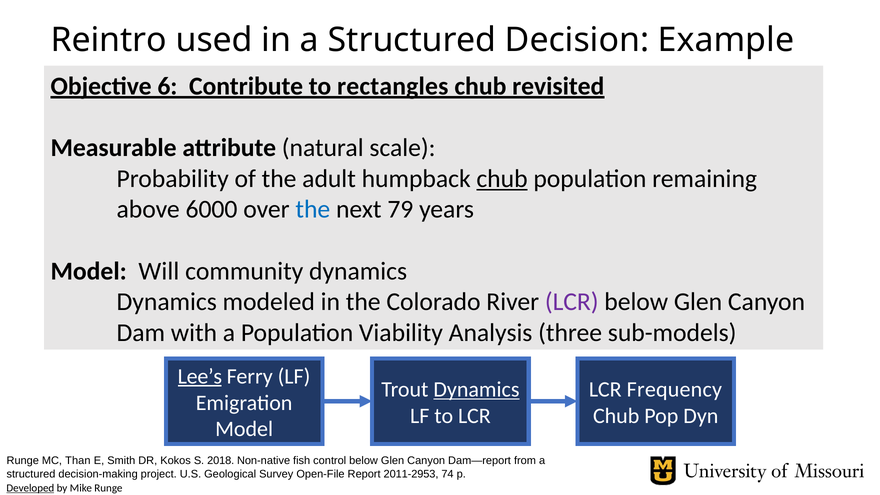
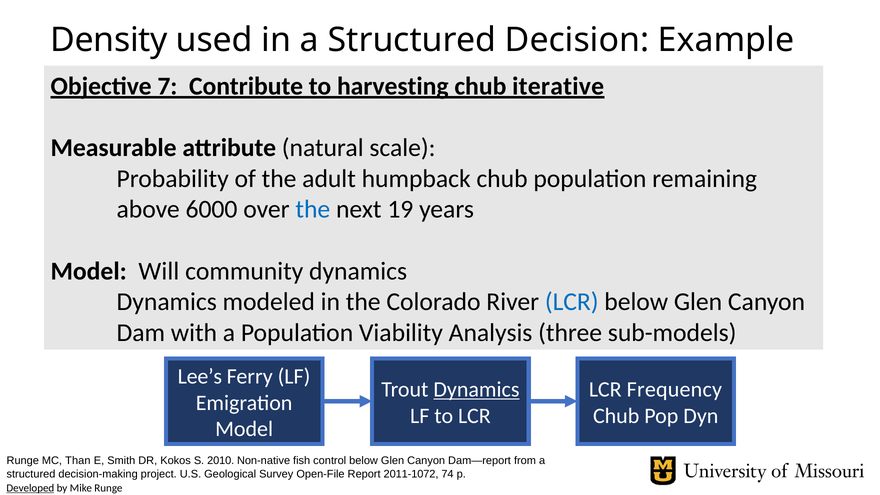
Reintro: Reintro -> Density
6: 6 -> 7
rectangles: rectangles -> harvesting
revisited: revisited -> iterative
chub at (502, 179) underline: present -> none
79: 79 -> 19
LCR at (572, 302) colour: purple -> blue
Lee’s underline: present -> none
2018: 2018 -> 2010
2011-2953: 2011-2953 -> 2011-1072
